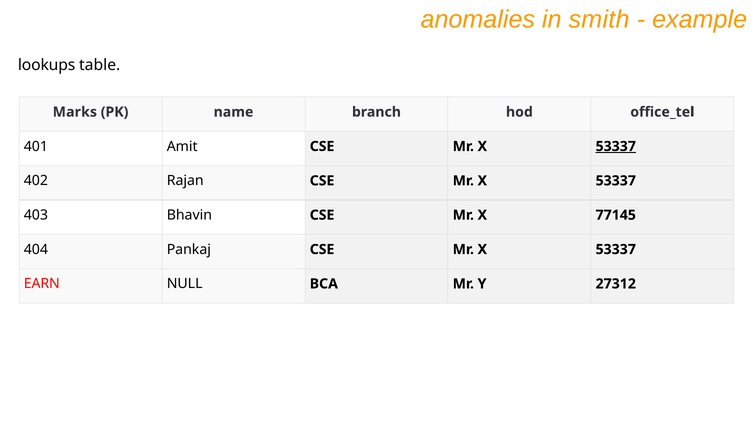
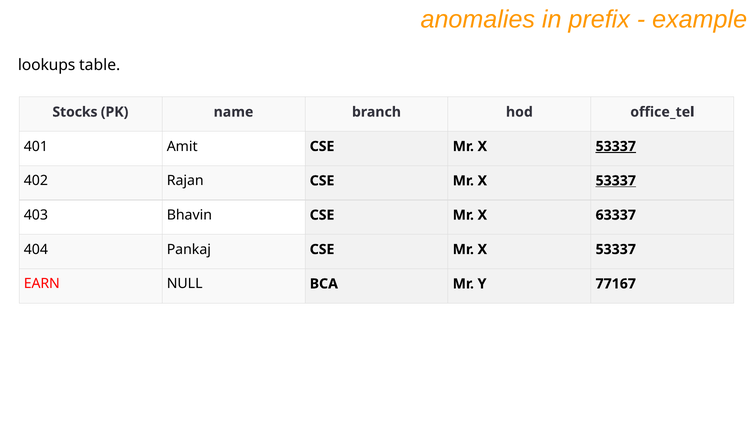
smith: smith -> prefix
Marks: Marks -> Stocks
53337 at (616, 181) underline: none -> present
77145: 77145 -> 63337
27312: 27312 -> 77167
